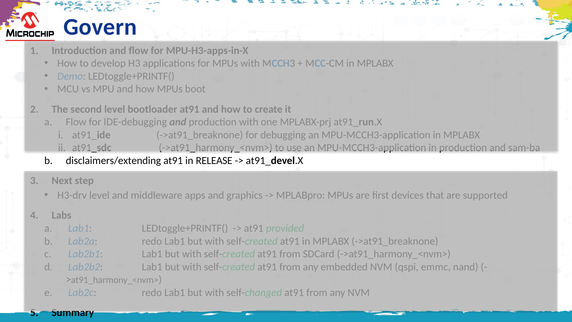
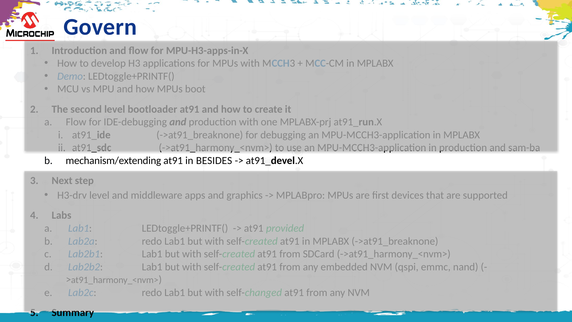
disclaimers/extending: disclaimers/extending -> mechanism/extending
RELEASE: RELEASE -> BESIDES
